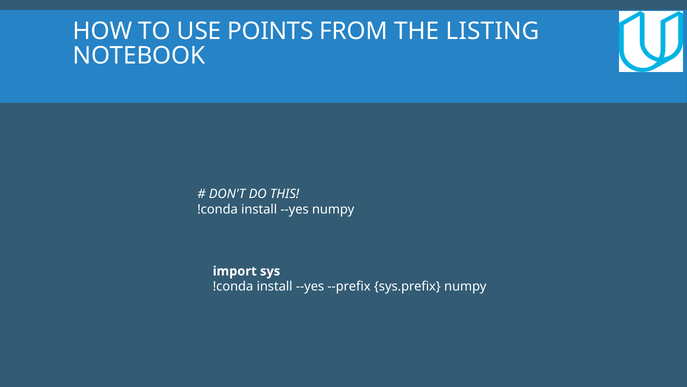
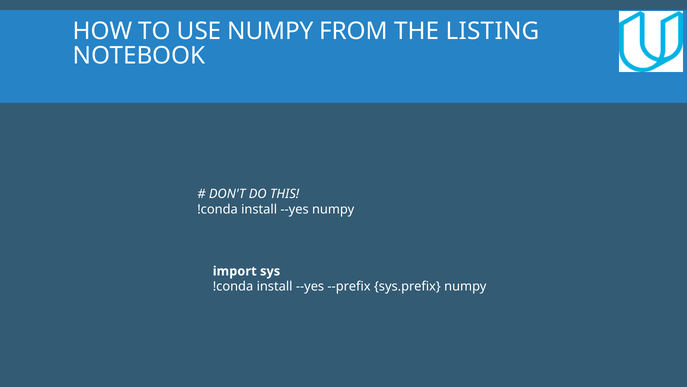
USE POINTS: POINTS -> NUMPY
